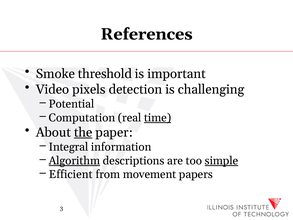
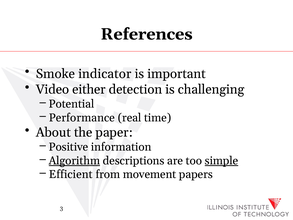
threshold: threshold -> indicator
pixels: pixels -> either
Computation: Computation -> Performance
time underline: present -> none
the underline: present -> none
Integral: Integral -> Positive
